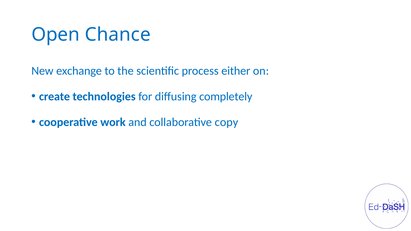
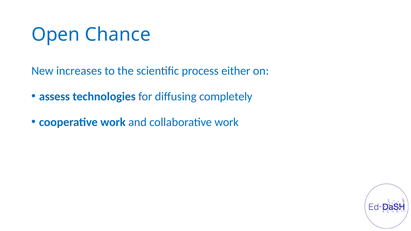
exchange: exchange -> increases
create: create -> assess
collaborative copy: copy -> work
